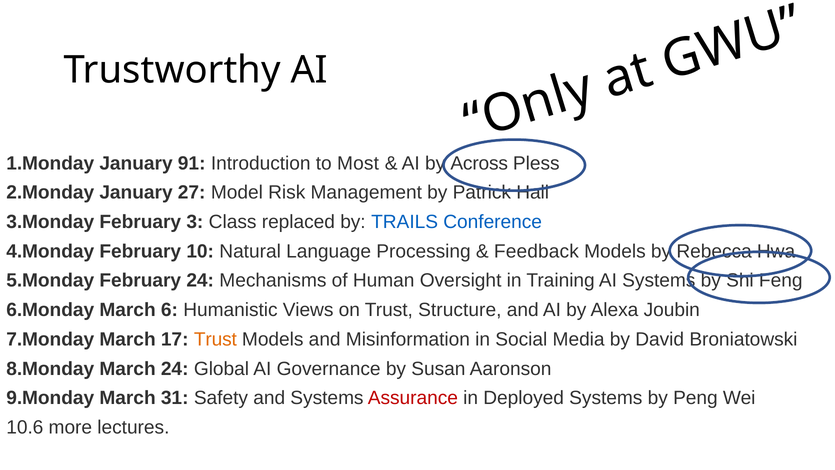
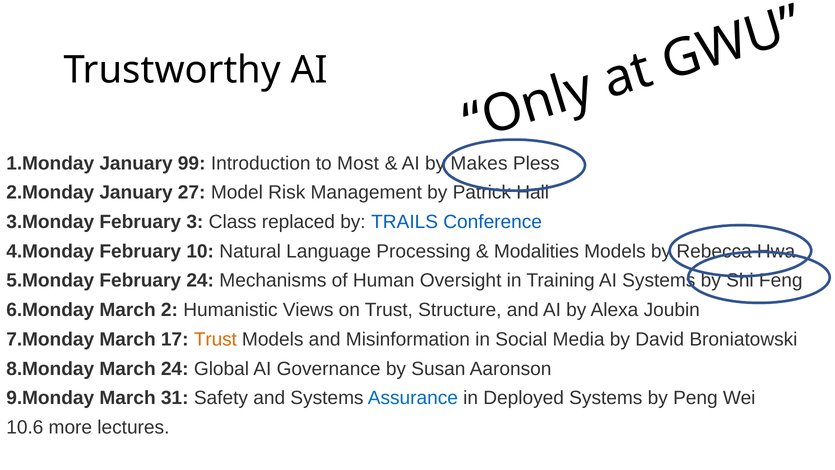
91: 91 -> 99
Across: Across -> Makes
Feedback: Feedback -> Modalities
6: 6 -> 2
Assurance colour: red -> blue
